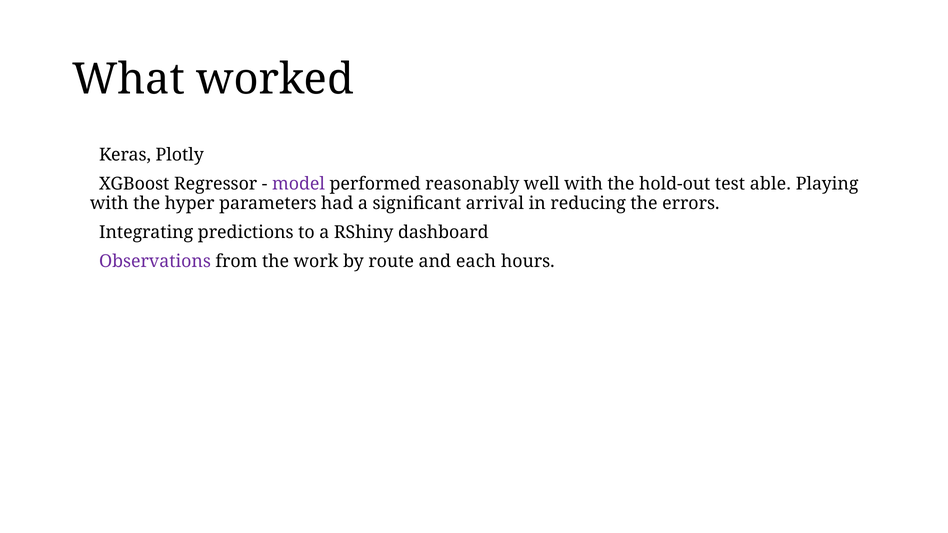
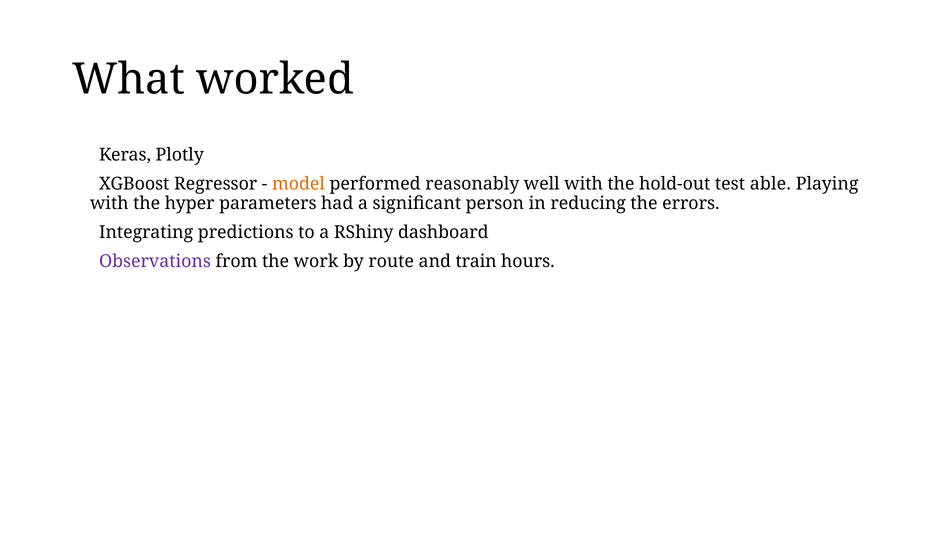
model colour: purple -> orange
arrival: arrival -> person
each: each -> train
